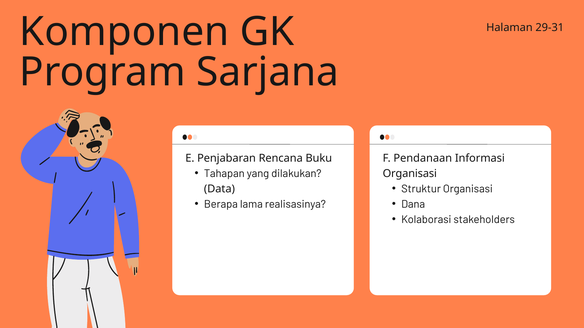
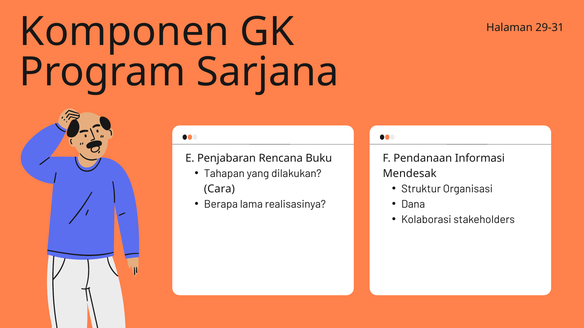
Organisasi at (410, 174): Organisasi -> Mendesak
Data: Data -> Cara
